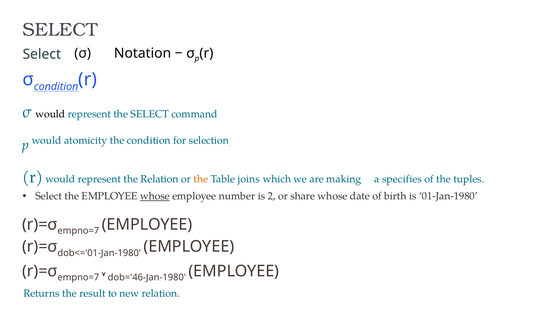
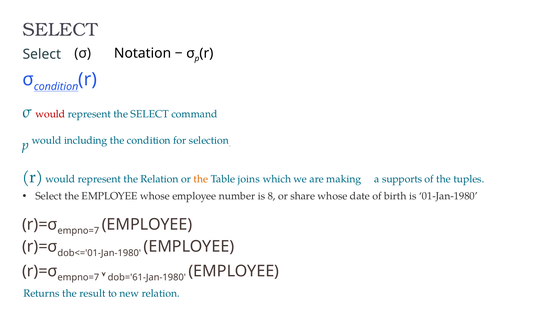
would at (50, 114) colour: black -> red
atomicity: atomicity -> including
specifies: specifies -> supports
whose at (155, 196) underline: present -> none
2: 2 -> 8
dob='46-Jan-1980: dob='46-Jan-1980 -> dob='61-Jan-1980
